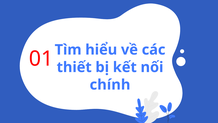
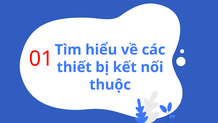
chính: chính -> thuộc
